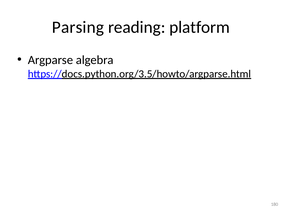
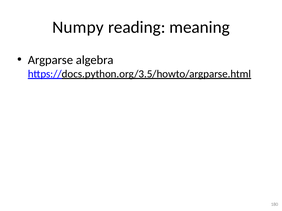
Parsing: Parsing -> Numpy
platform: platform -> meaning
